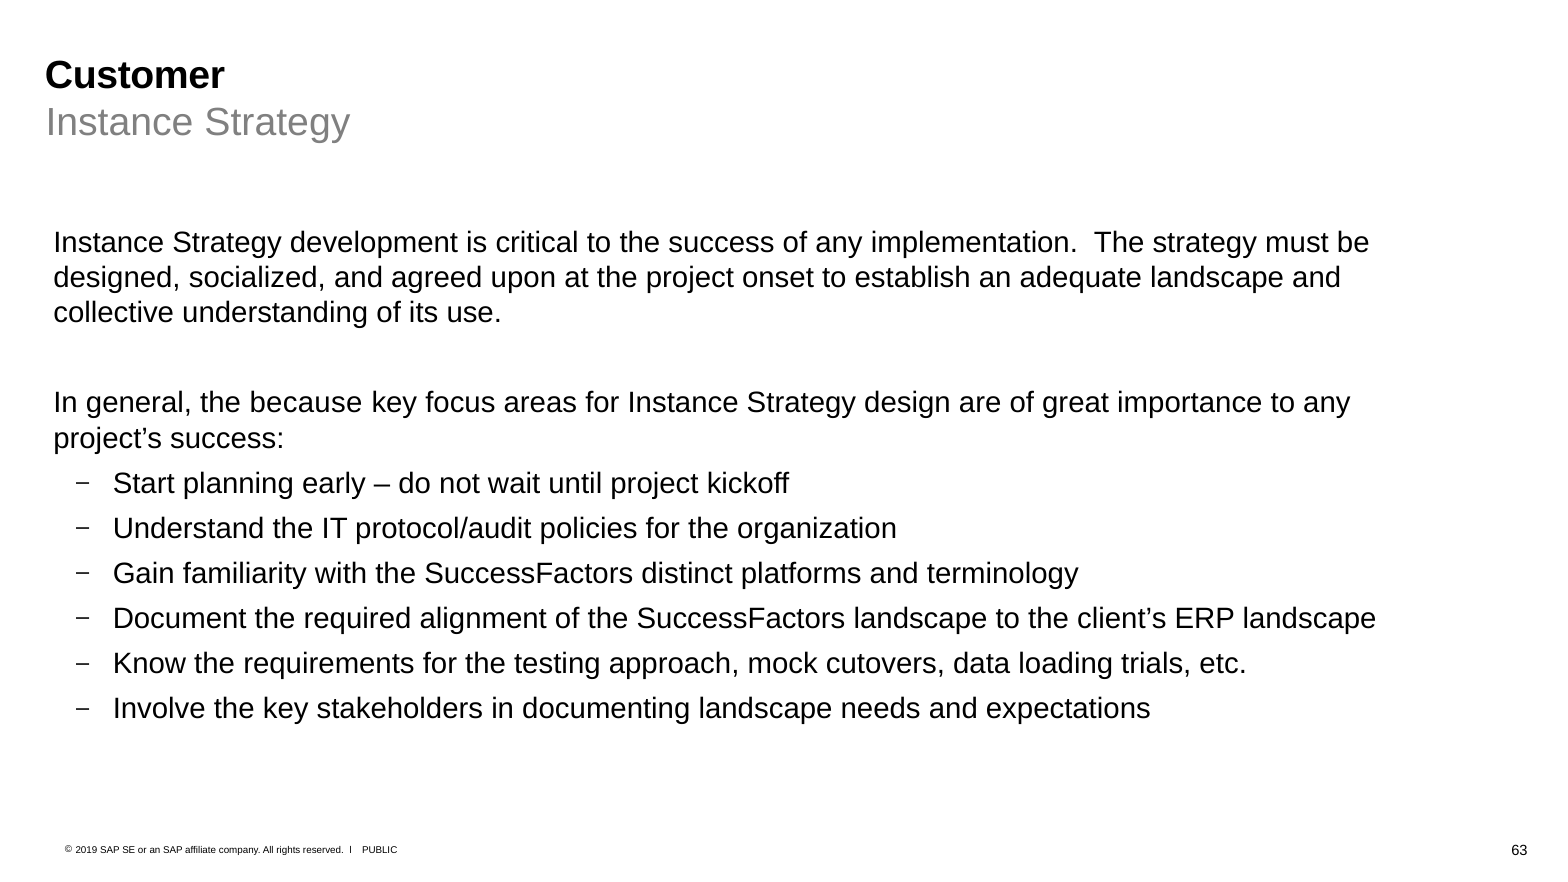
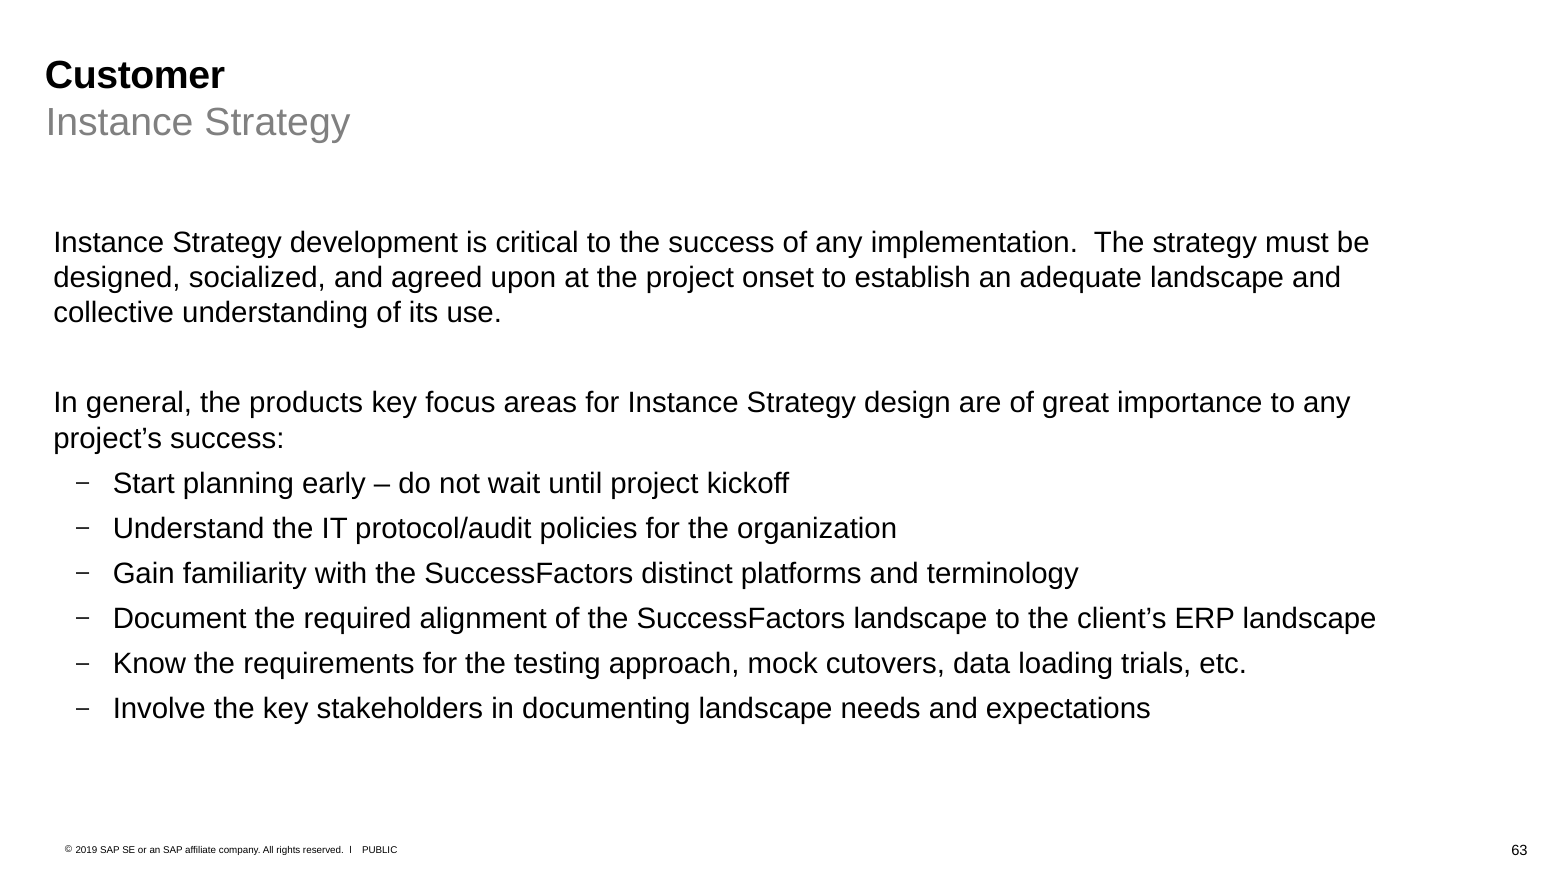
because: because -> products
